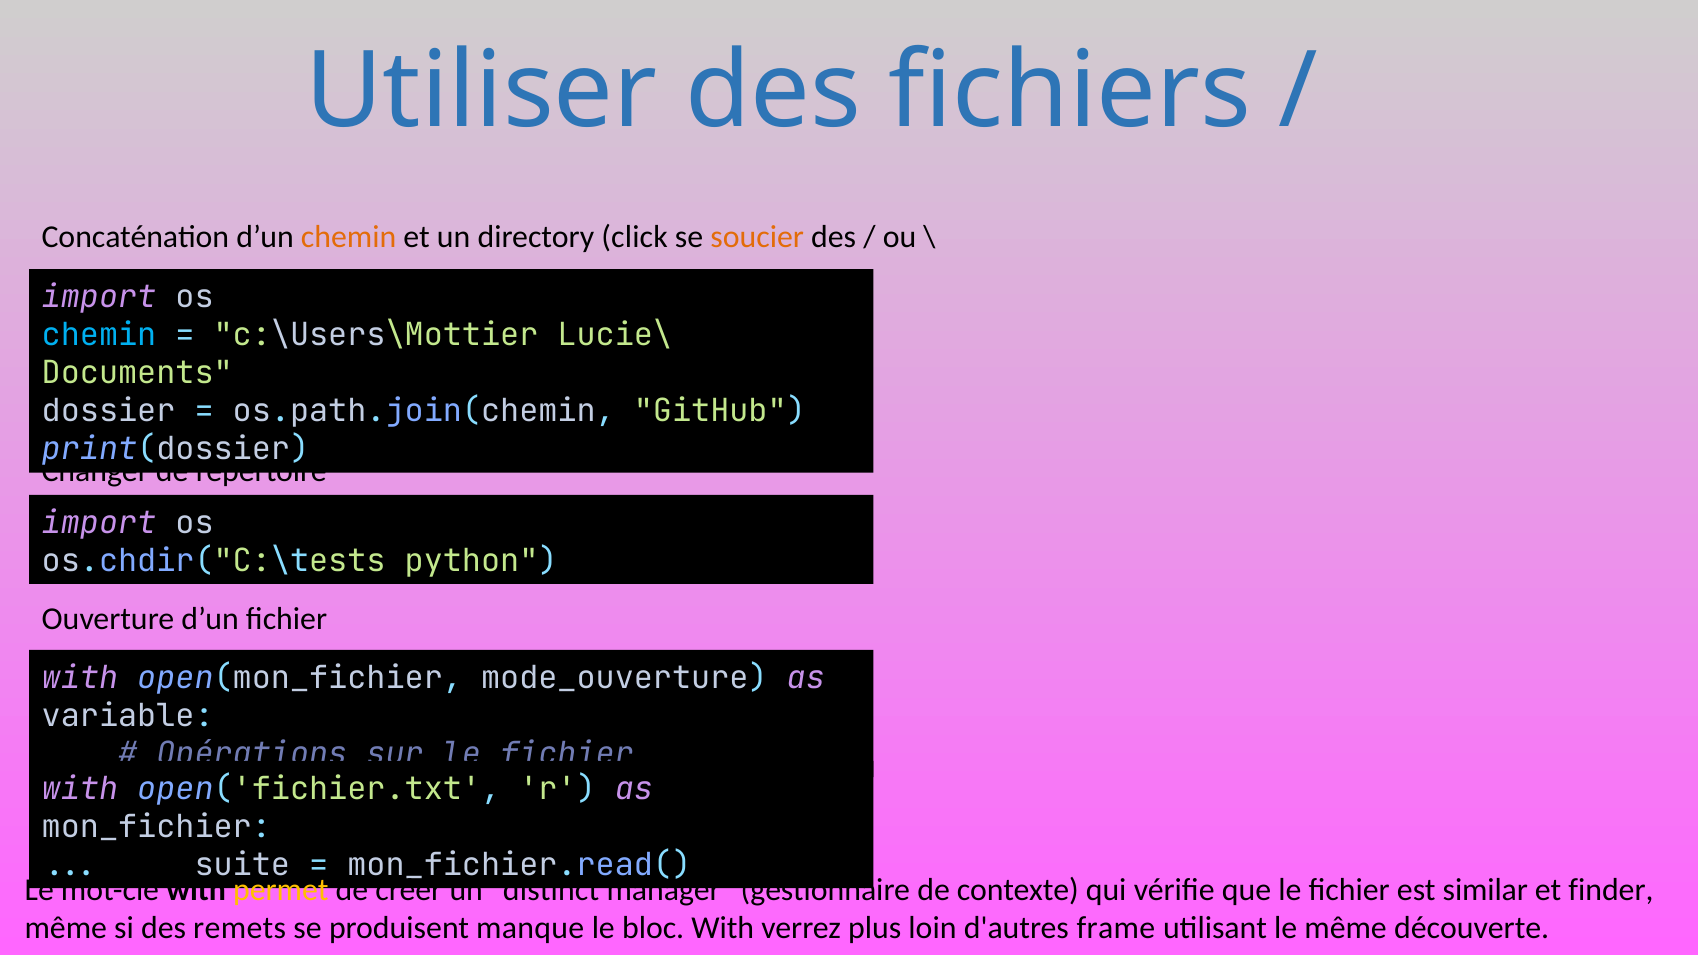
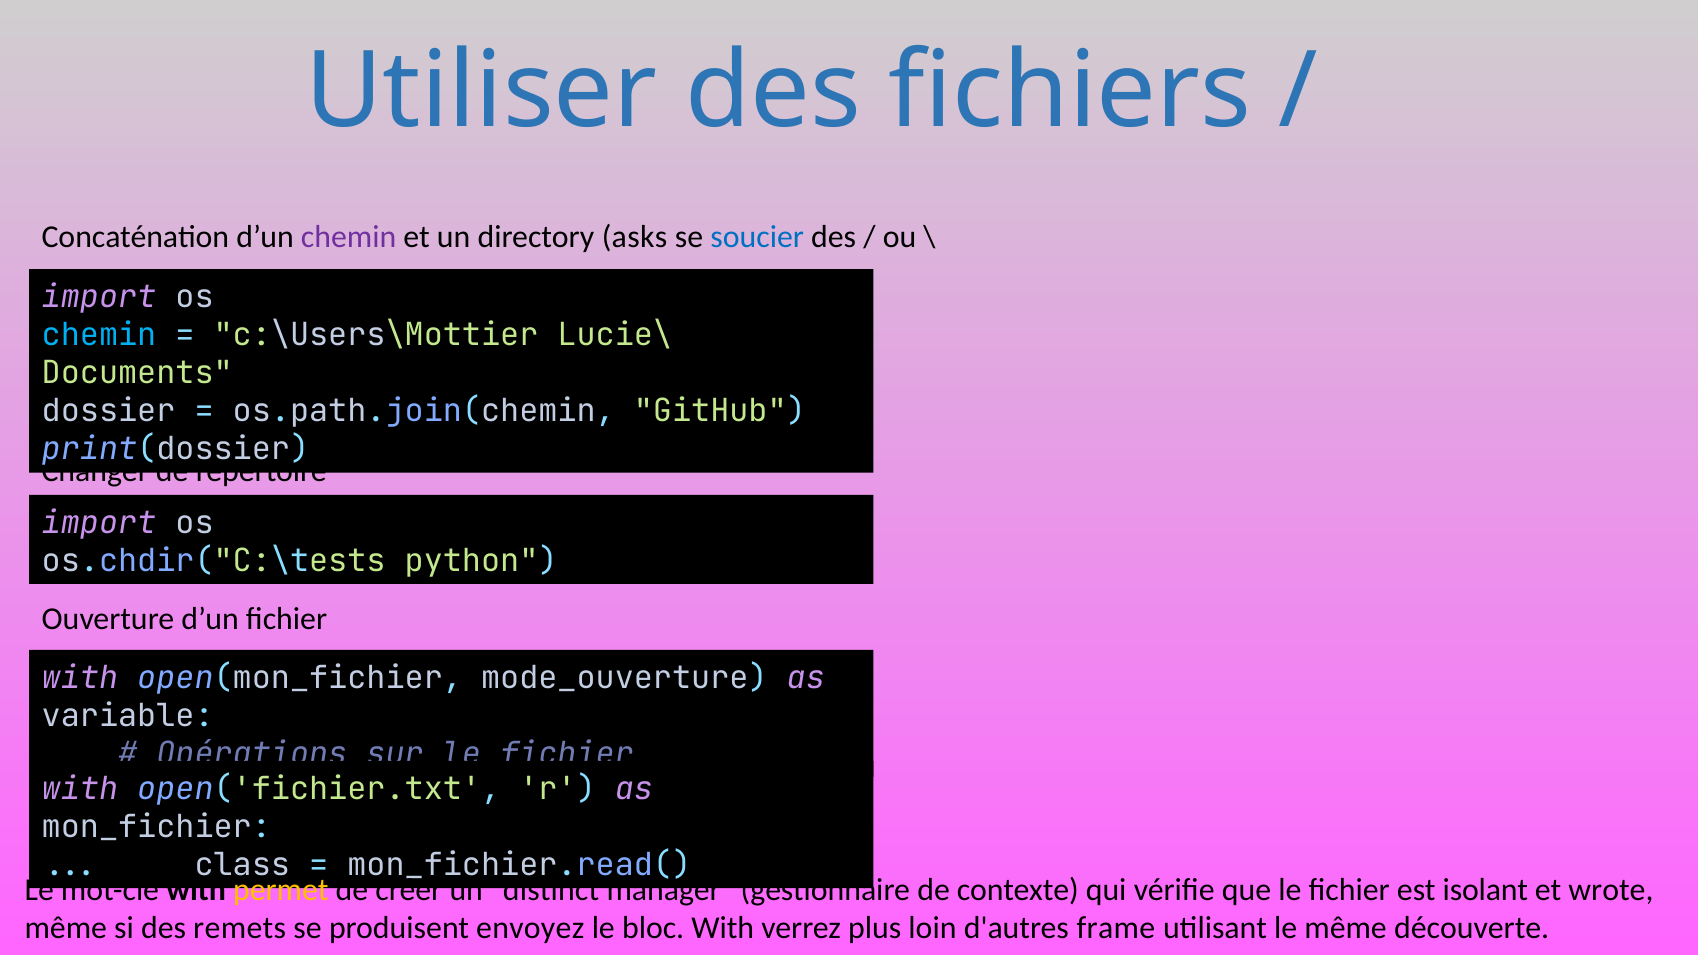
chemin at (349, 237) colour: orange -> purple
click: click -> asks
soucier colour: orange -> blue
suite: suite -> class
similar: similar -> isolant
finder: finder -> wrote
manque: manque -> envoyez
